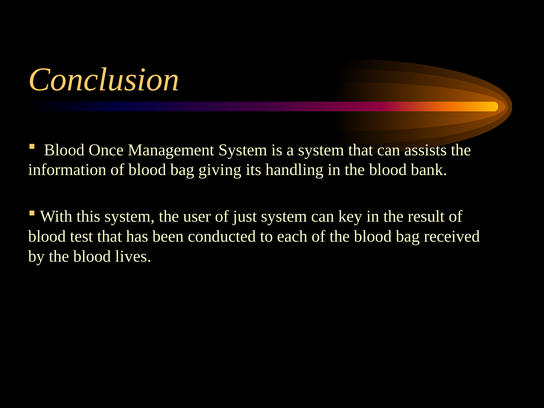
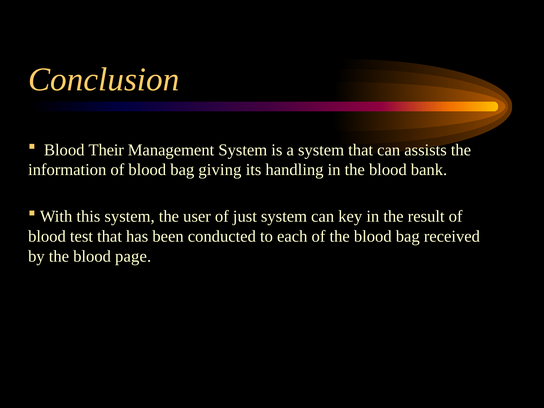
Once: Once -> Their
lives: lives -> page
